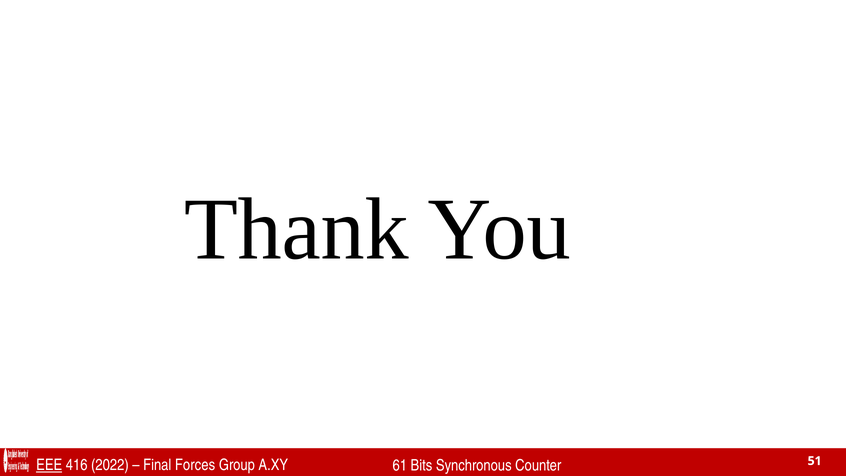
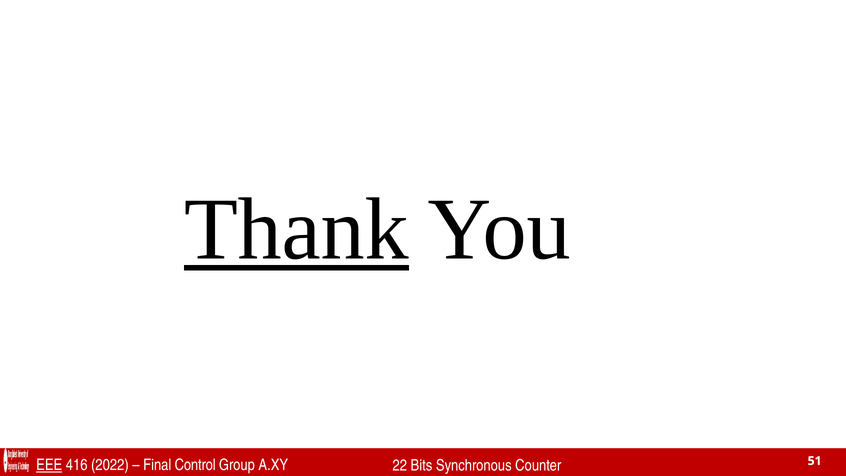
Thank underline: none -> present
Forces: Forces -> Control
61: 61 -> 22
